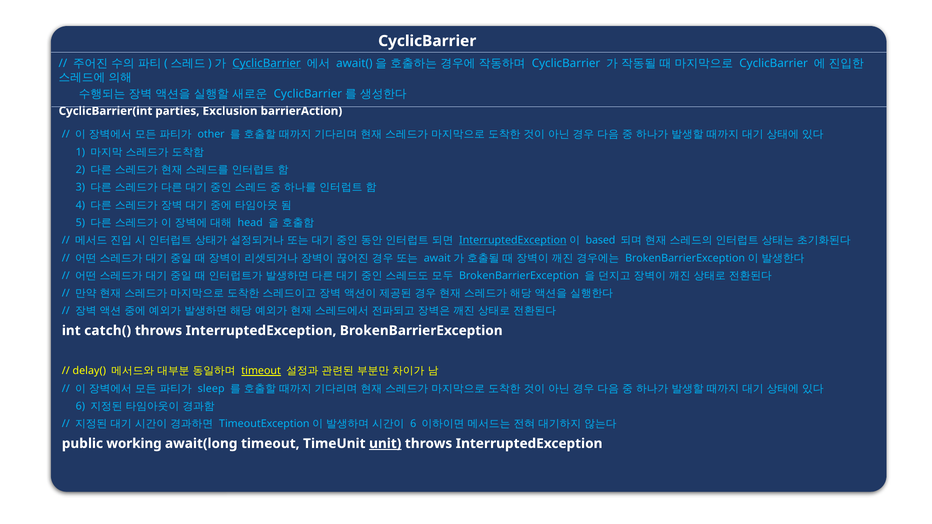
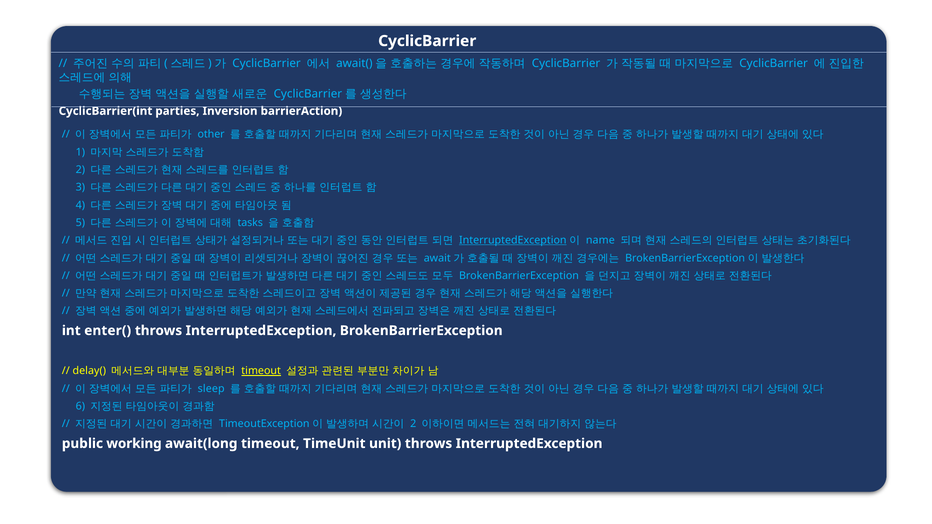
CyclicBarrier at (267, 63) underline: present -> none
Exclusion: Exclusion -> Inversion
head: head -> tasks
based: based -> name
catch(: catch( -> enter(
6 at (413, 424): 6 -> 2
unit underline: present -> none
